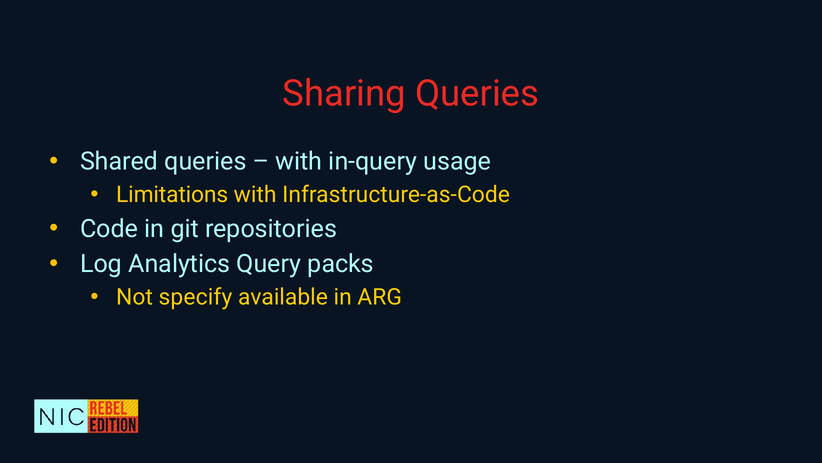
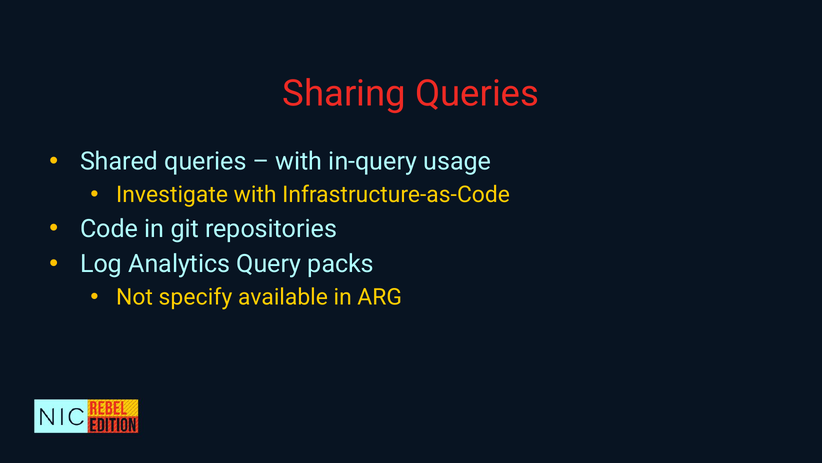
Limitations: Limitations -> Investigate
